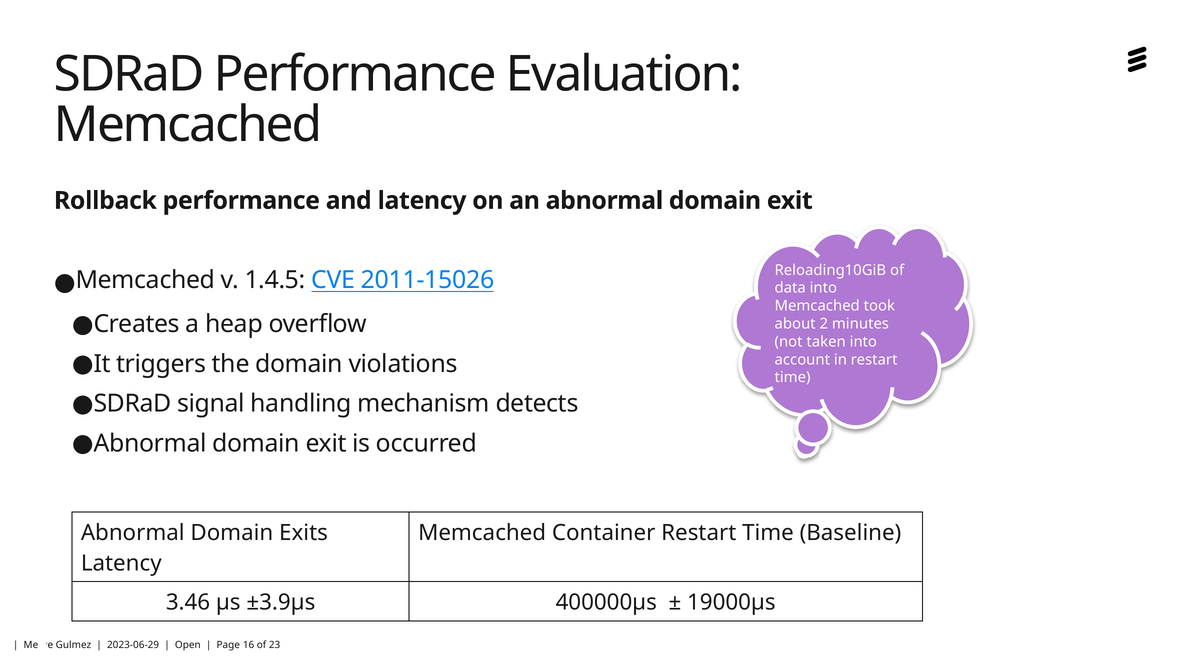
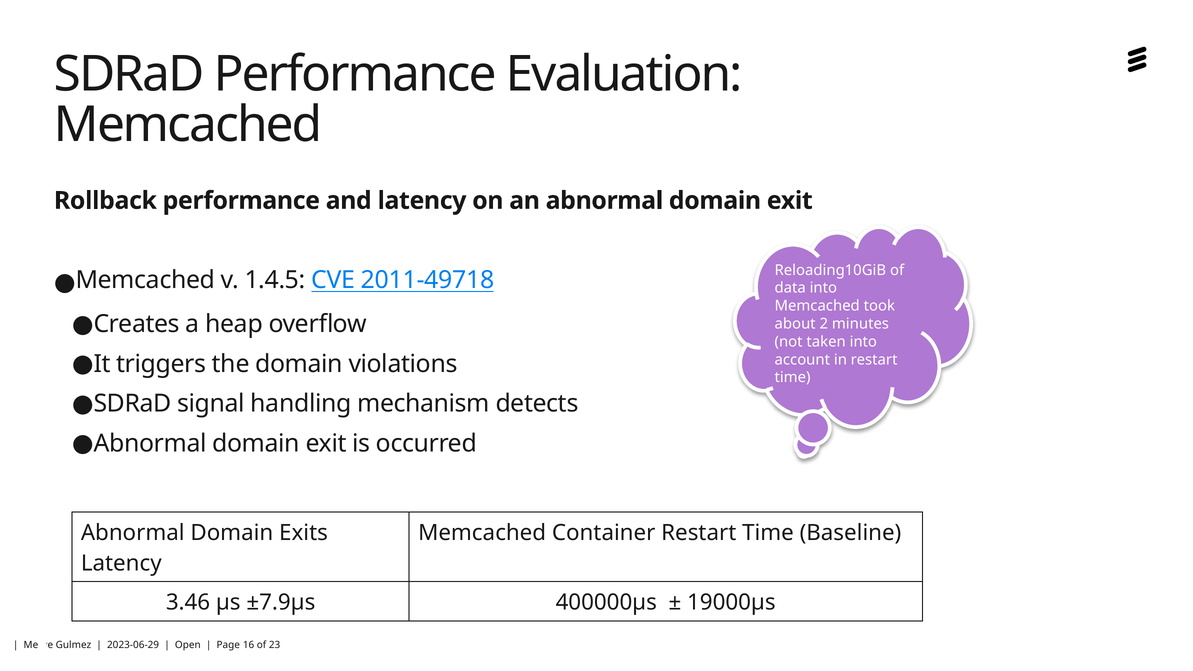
2011-15026: 2011-15026 -> 2011-49718
±3.9µs: ±3.9µs -> ±7.9µs
